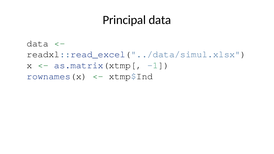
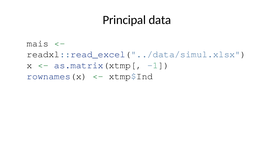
data at (38, 43): data -> mais
